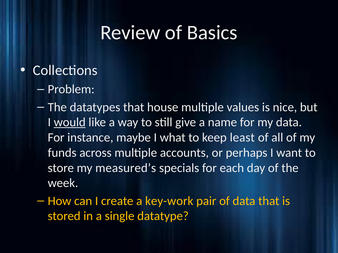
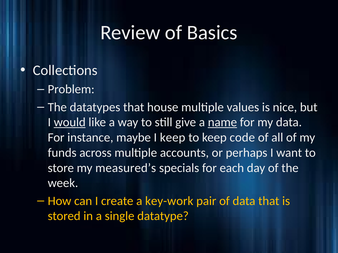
name underline: none -> present
I what: what -> keep
least: least -> code
